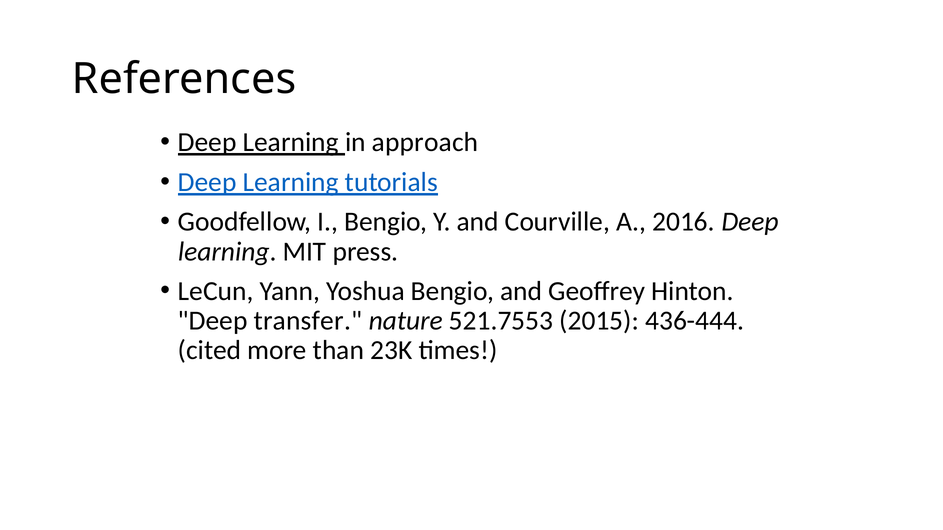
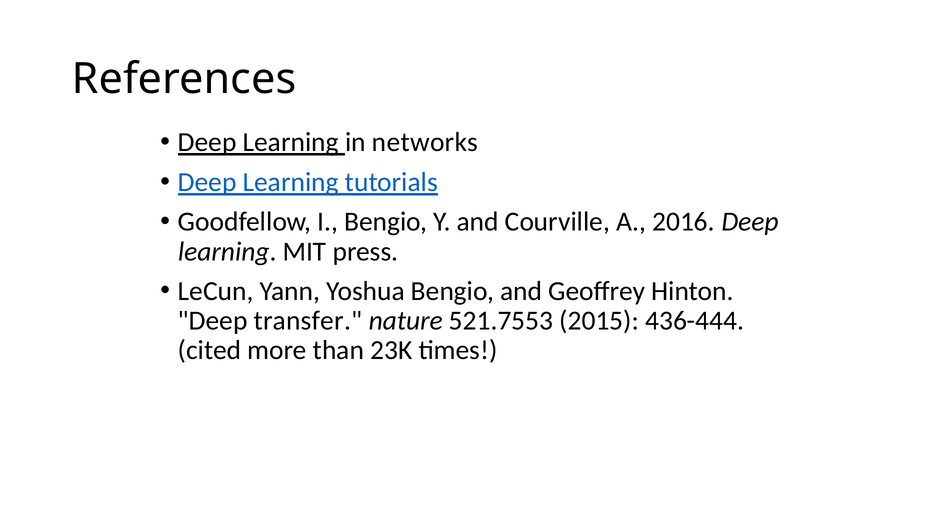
approach: approach -> networks
